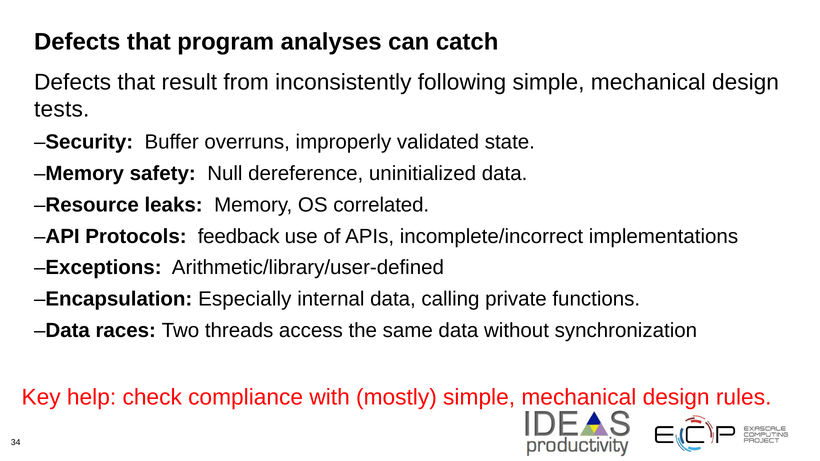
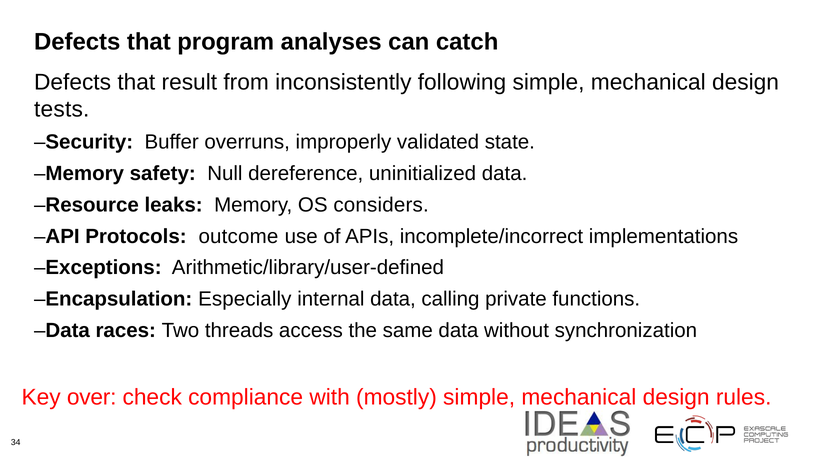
correlated: correlated -> considers
feedback: feedback -> outcome
help: help -> over
